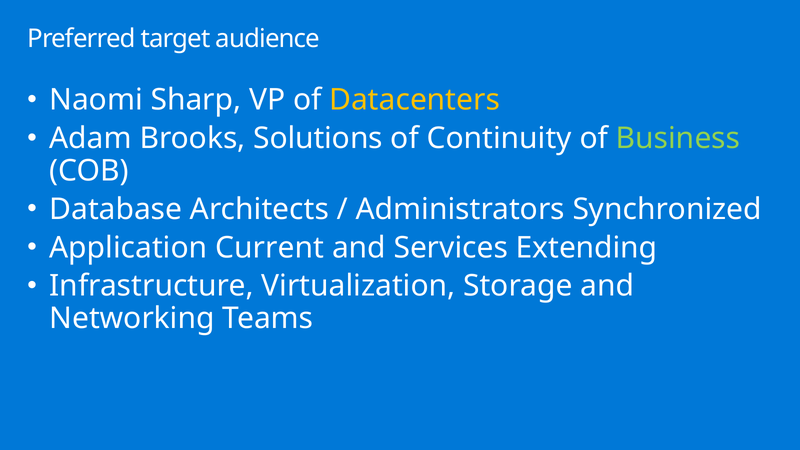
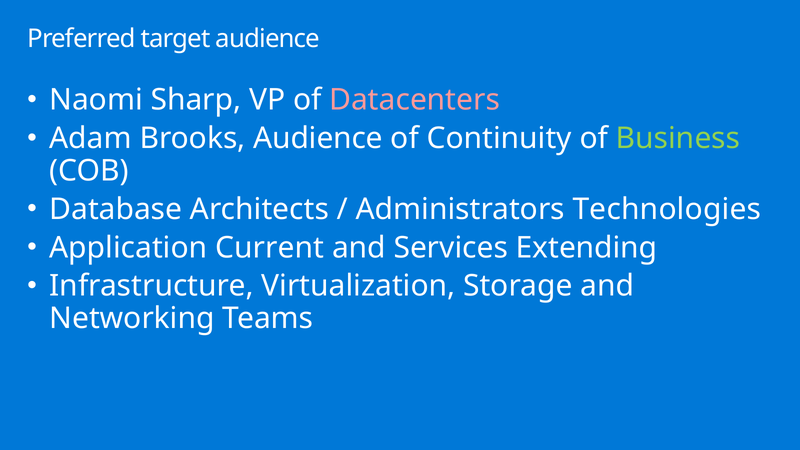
Datacenters colour: yellow -> pink
Brooks Solutions: Solutions -> Audience
Synchronized: Synchronized -> Technologies
